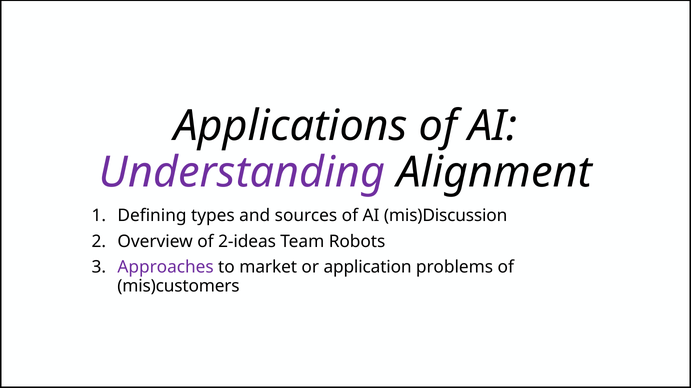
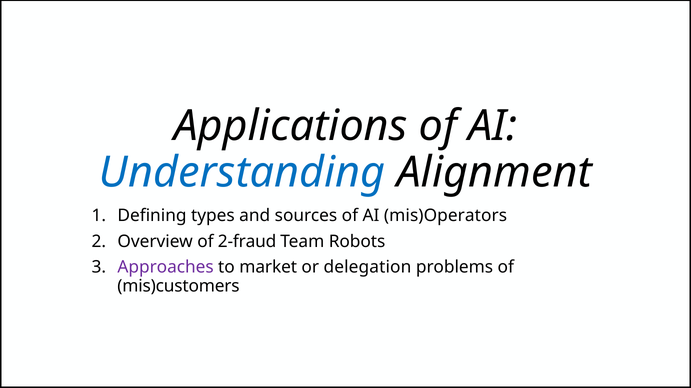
Understanding colour: purple -> blue
mis)Discussion: mis)Discussion -> mis)Operators
2-ideas: 2-ideas -> 2-fraud
application: application -> delegation
